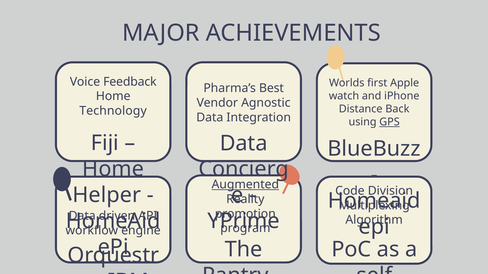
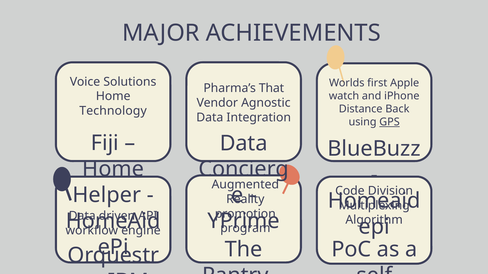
Feedback: Feedback -> Solutions
Best: Best -> That
Augmented underline: present -> none
